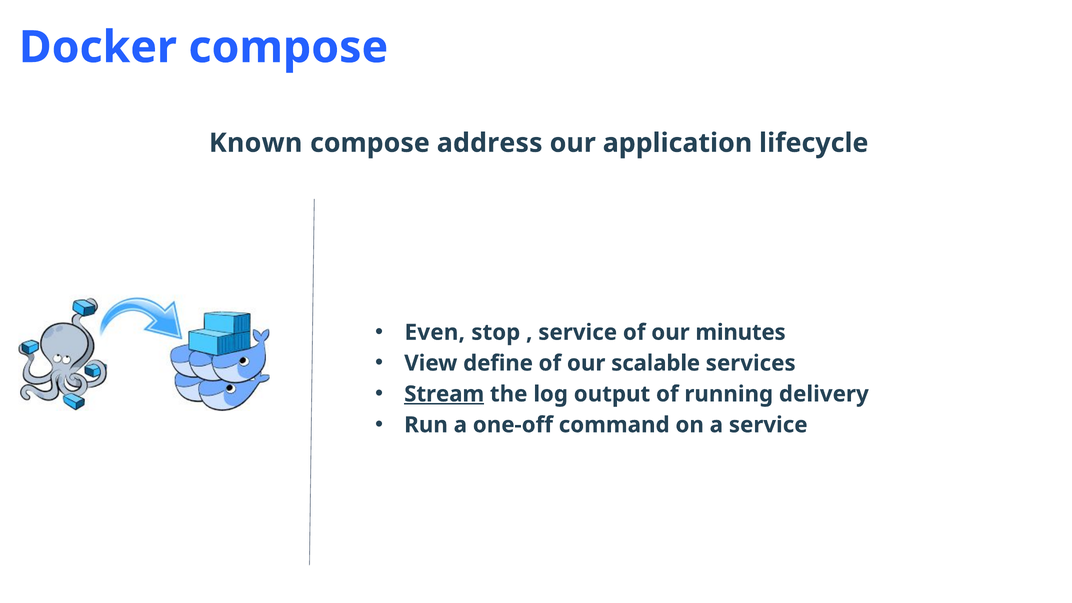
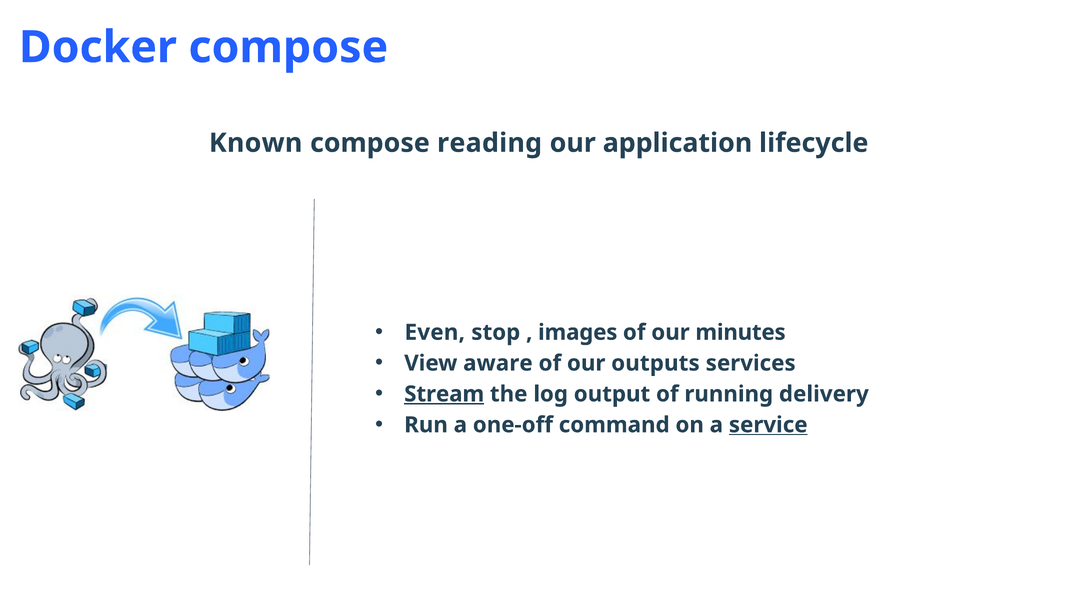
address: address -> reading
service at (578, 332): service -> images
define: define -> aware
scalable: scalable -> outputs
service at (768, 425) underline: none -> present
